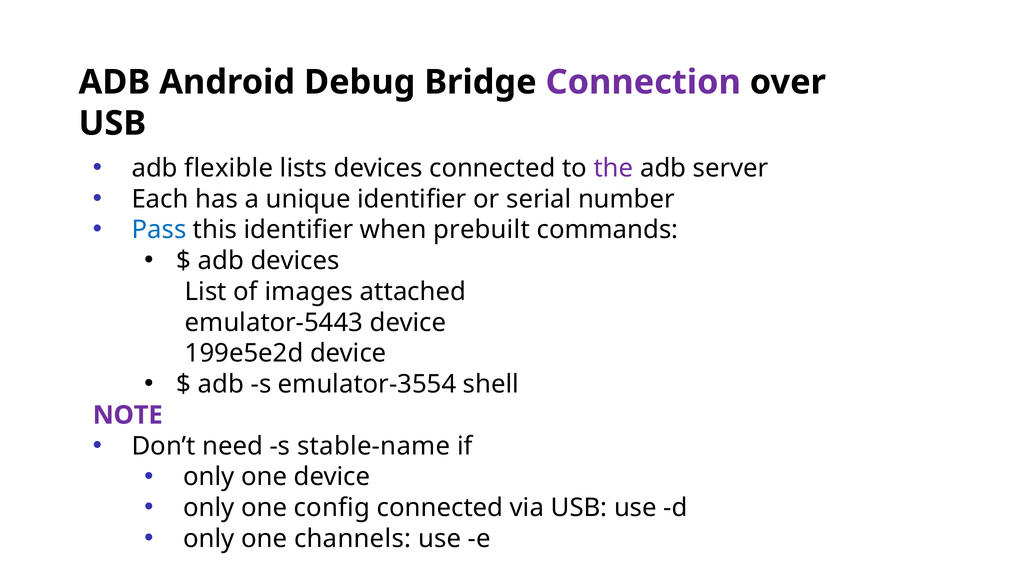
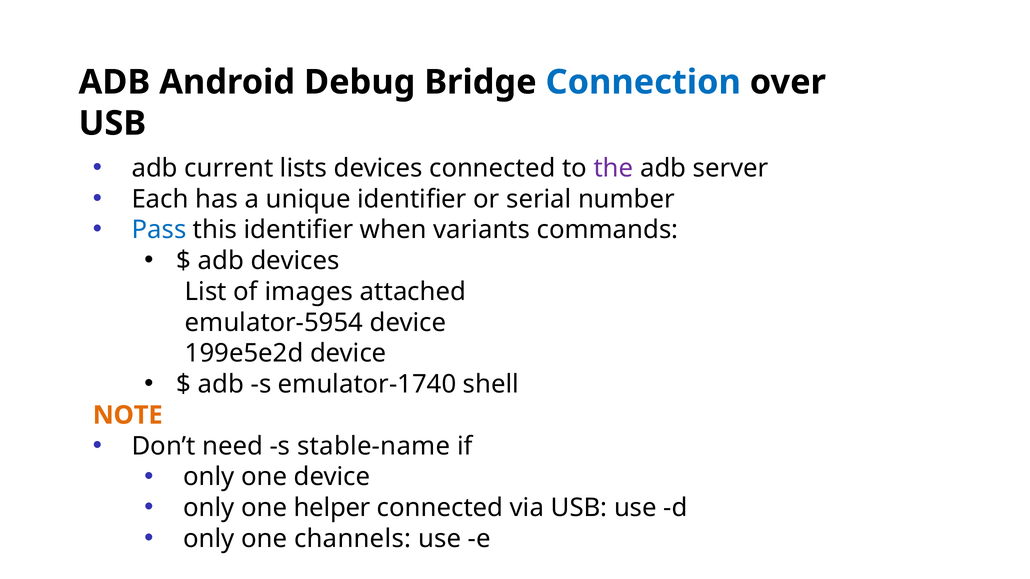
Connection colour: purple -> blue
flexible: flexible -> current
prebuilt: prebuilt -> variants
emulator-5443: emulator-5443 -> emulator-5954
emulator-3554: emulator-3554 -> emulator-1740
NOTE colour: purple -> orange
config: config -> helper
